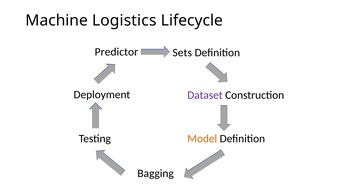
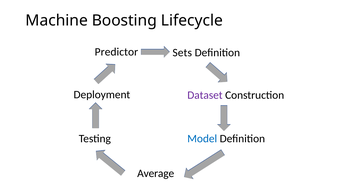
Logistics: Logistics -> Boosting
Model colour: orange -> blue
Bagging: Bagging -> Average
